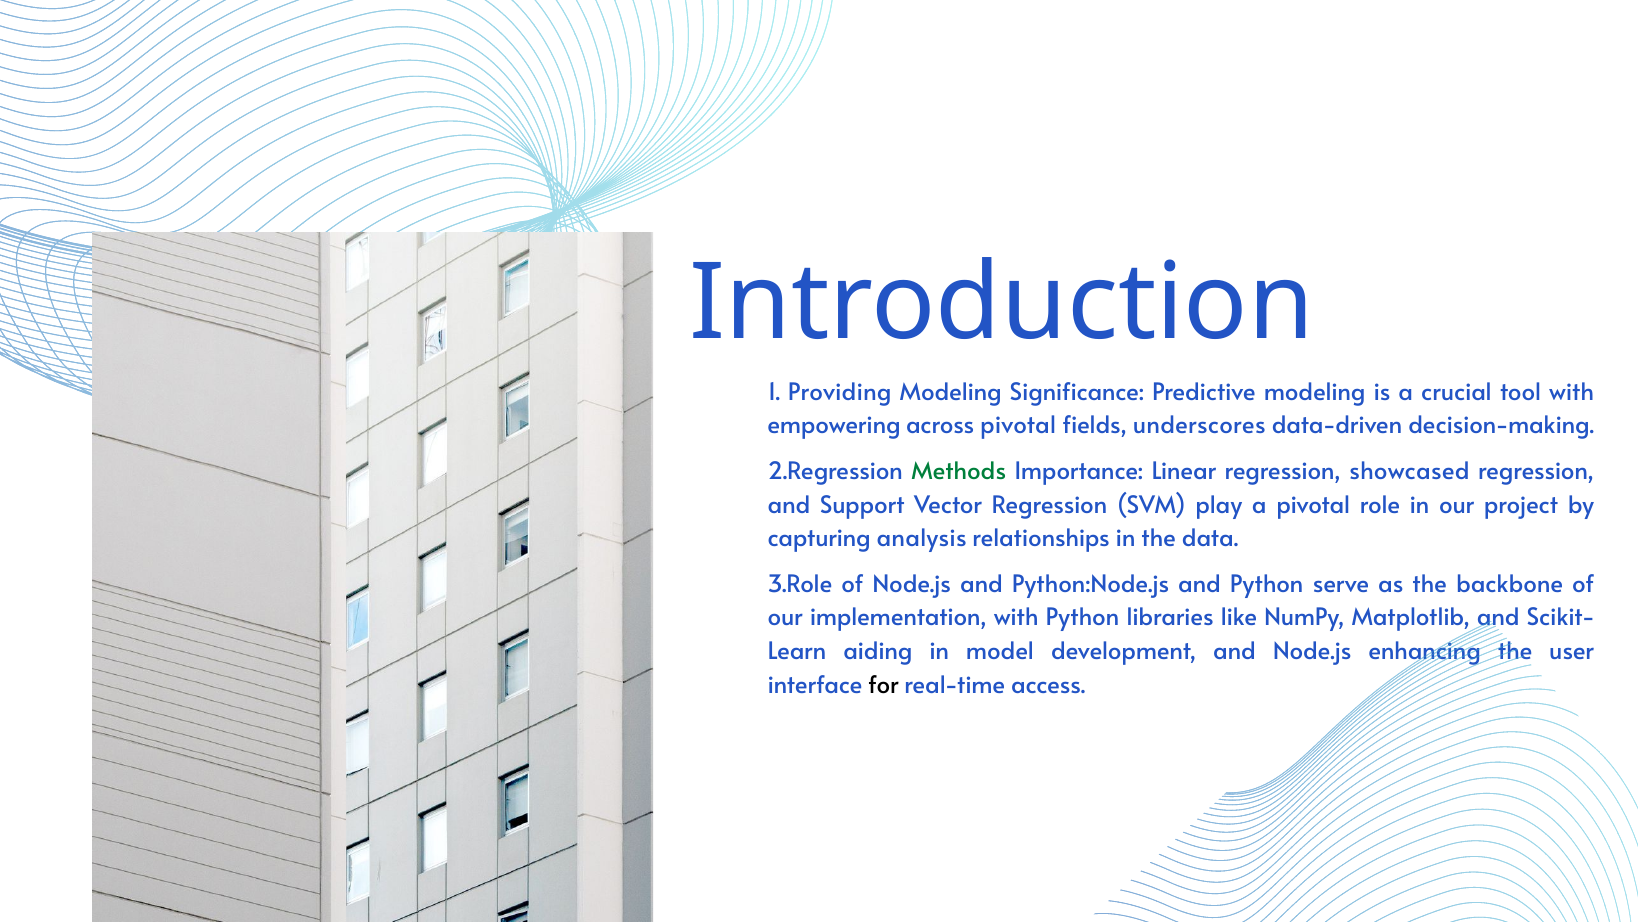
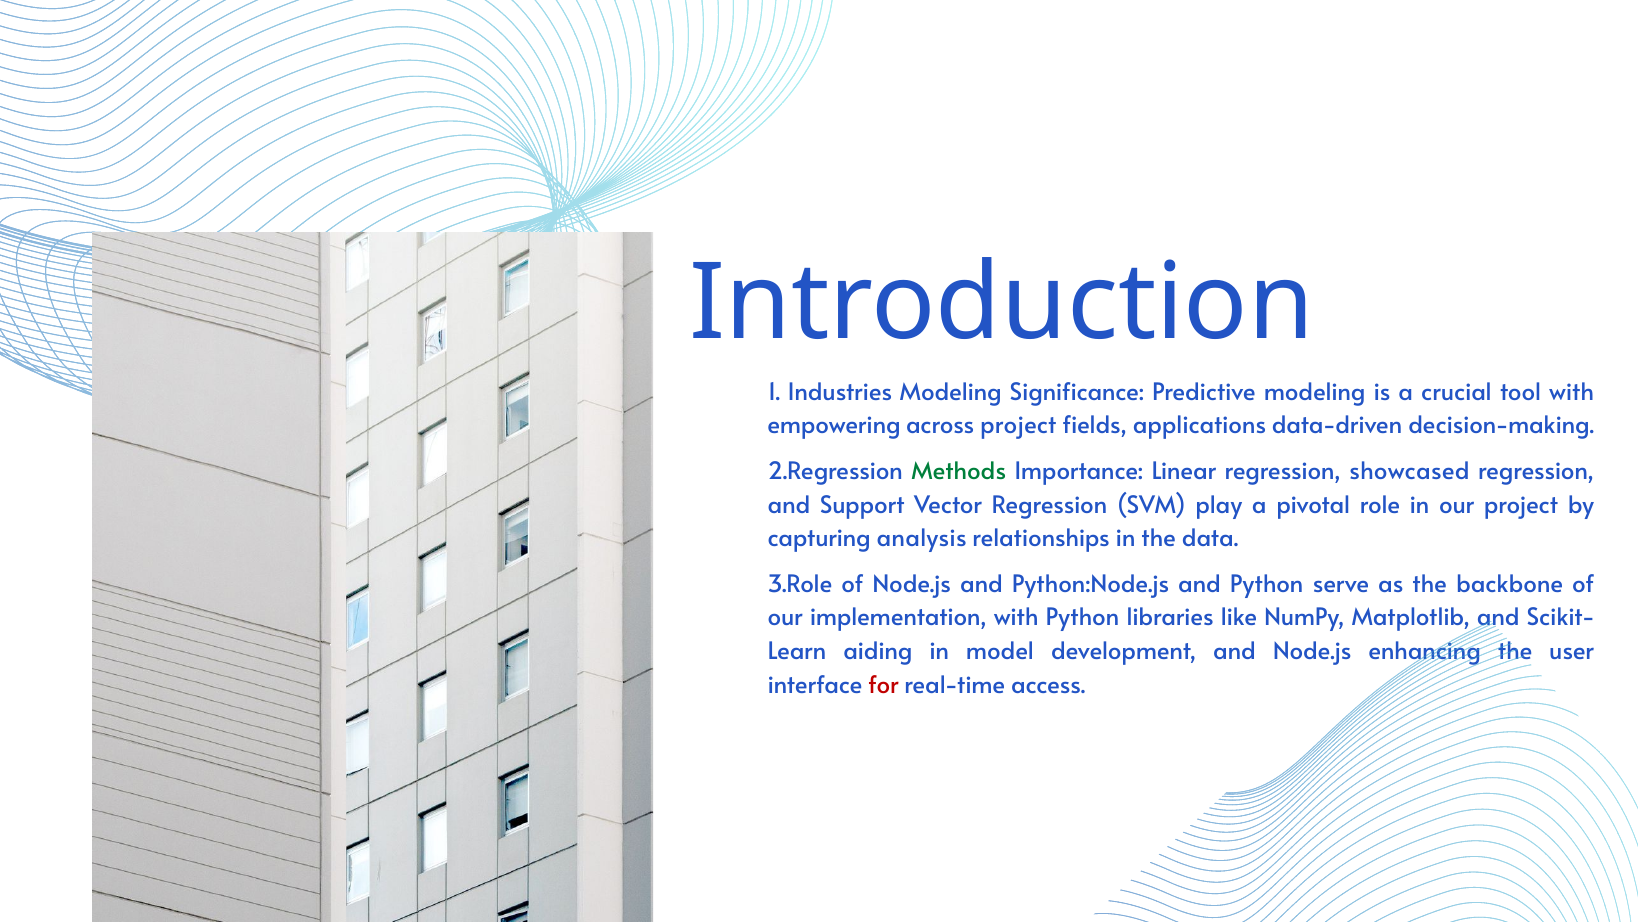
Providing: Providing -> Industries
across pivotal: pivotal -> project
underscores: underscores -> applications
for colour: black -> red
